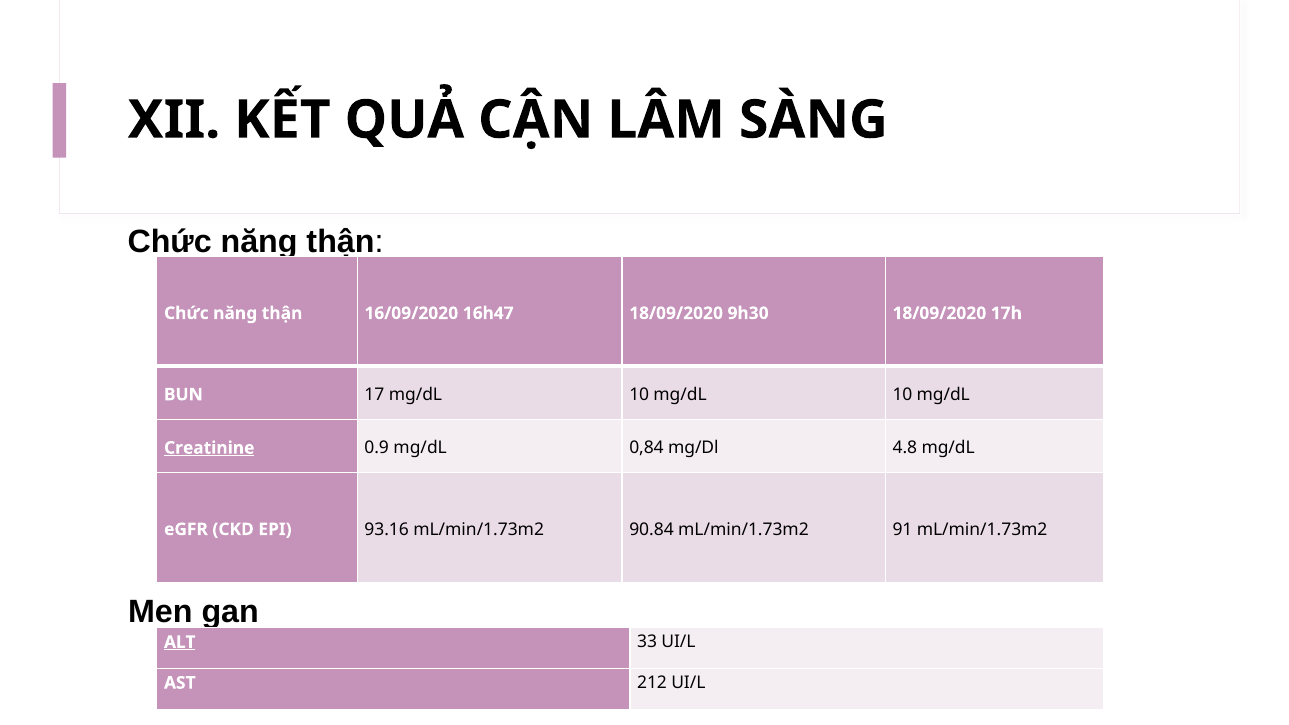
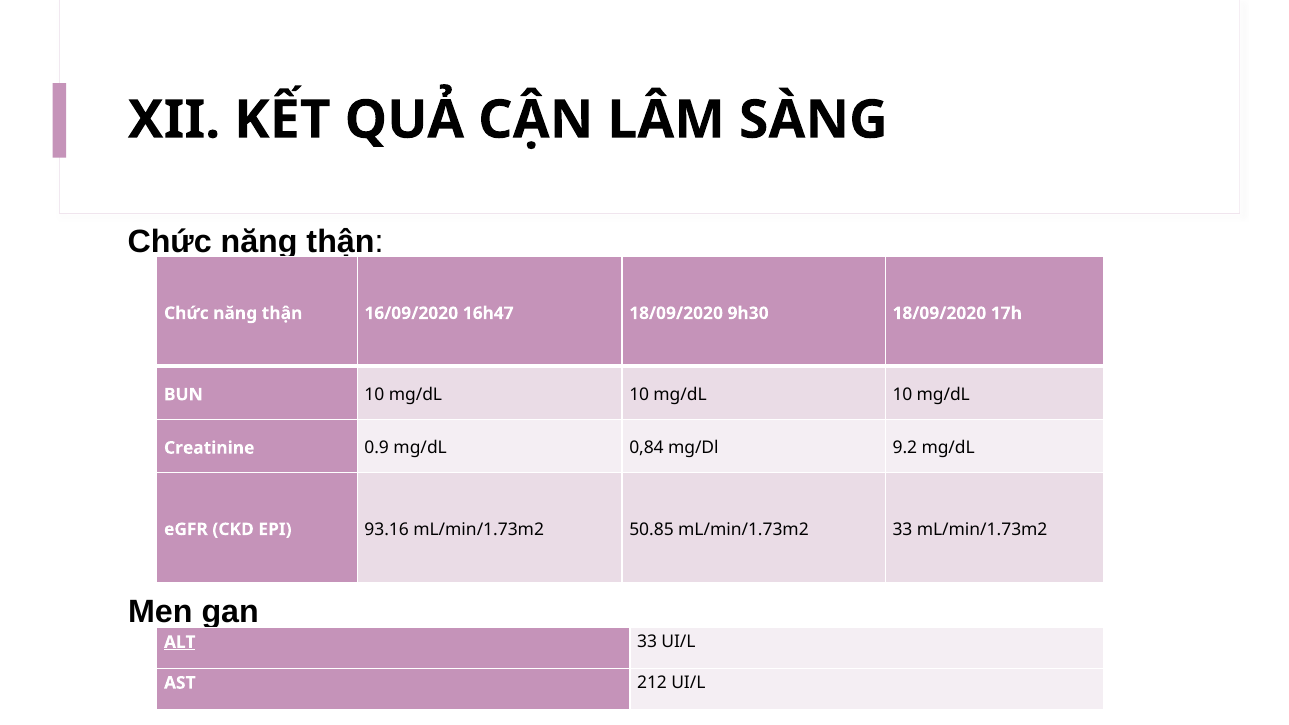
BUN 17: 17 -> 10
Creatinine underline: present -> none
4.8: 4.8 -> 9.2
90.84: 90.84 -> 50.85
91 at (903, 529): 91 -> 33
